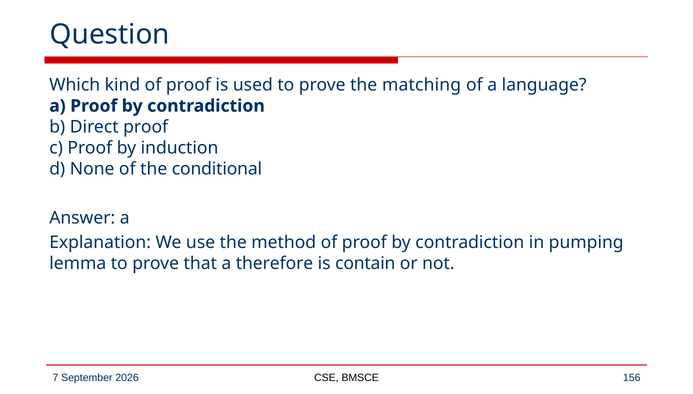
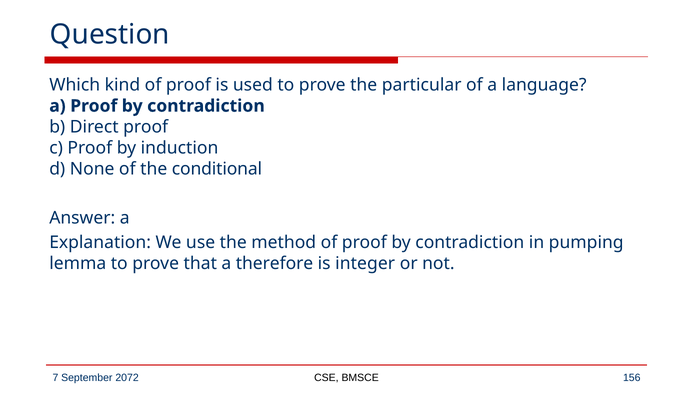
matching: matching -> particular
contain: contain -> integer
2026: 2026 -> 2072
